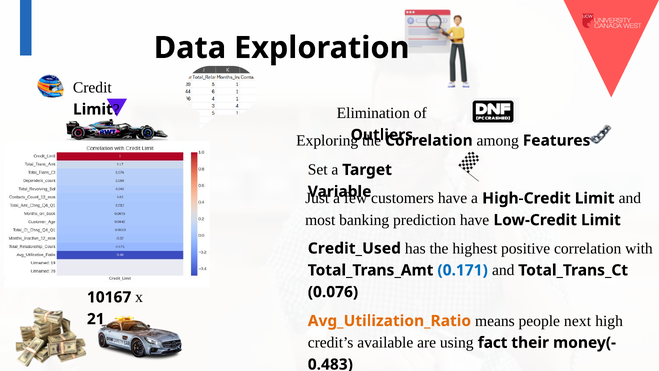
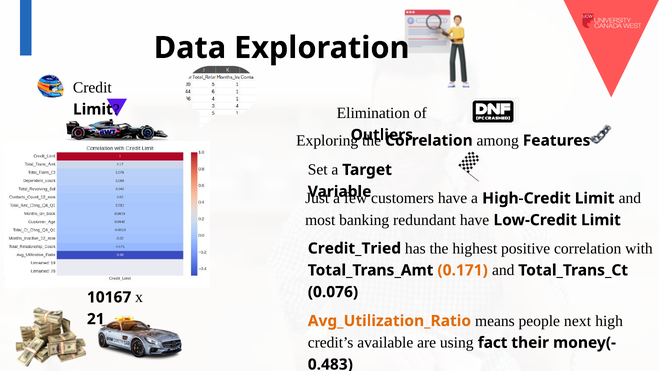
prediction: prediction -> redundant
Credit_Used: Credit_Used -> Credit_Tried
0.171 colour: blue -> orange
